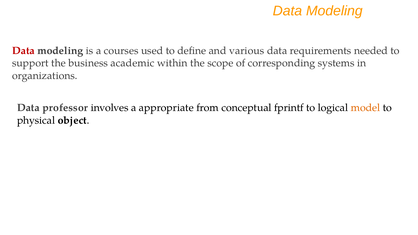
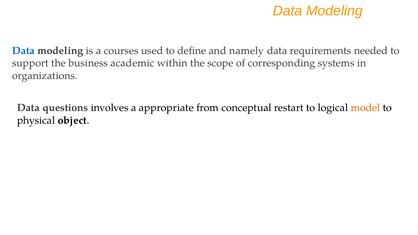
Data at (24, 51) colour: red -> blue
various: various -> namely
professor: professor -> questions
fprintf: fprintf -> restart
